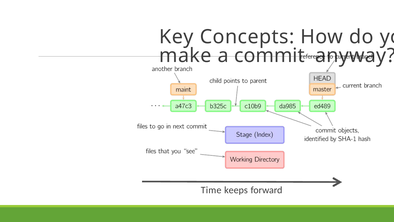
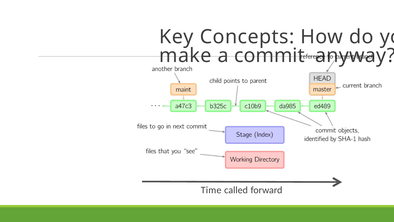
keeps: keeps -> called
